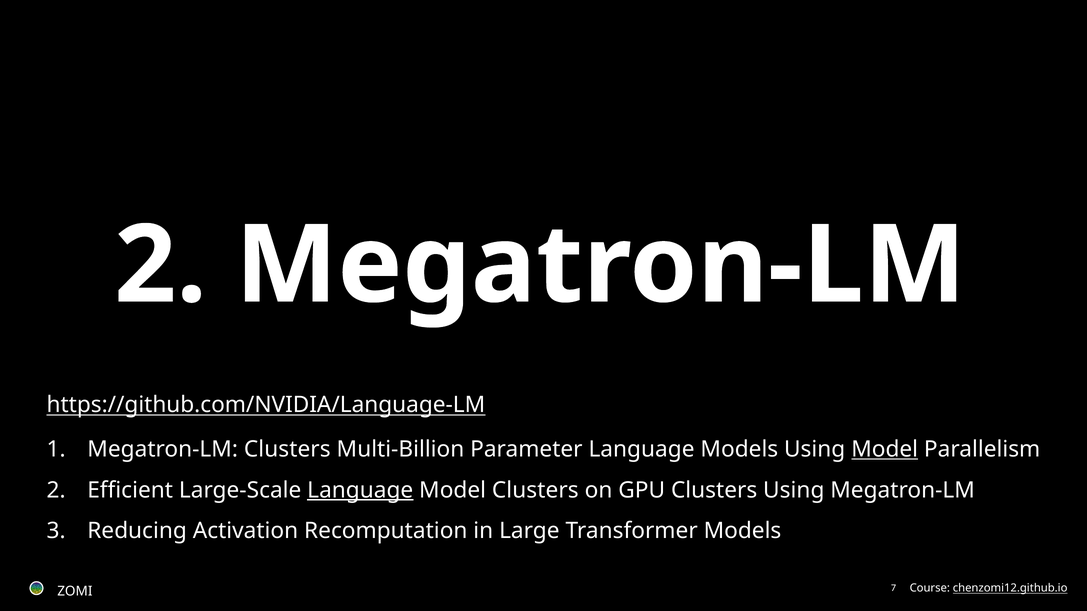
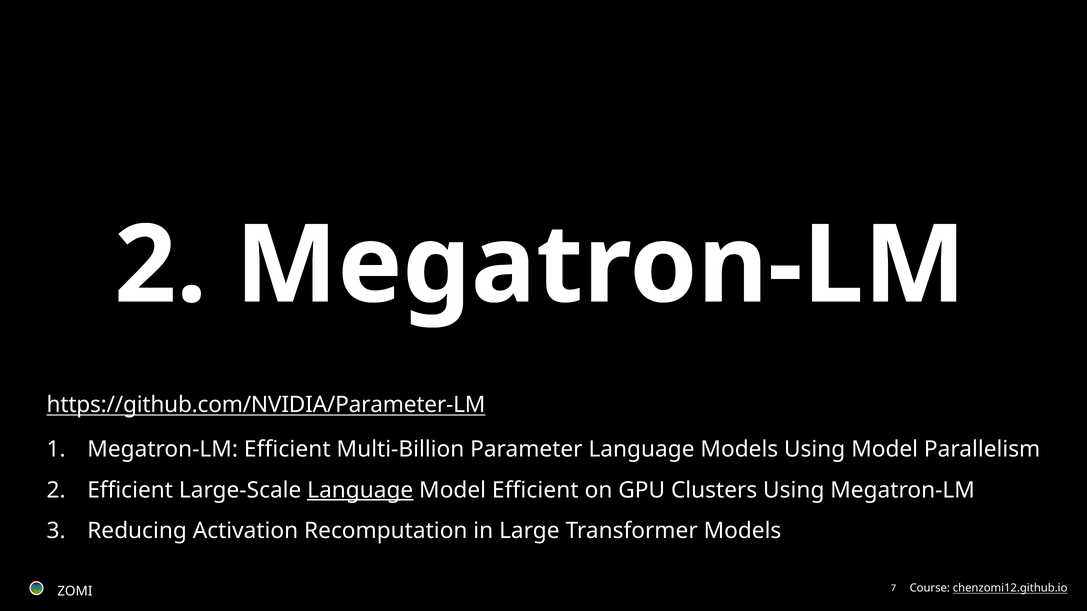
https://github.com/NVIDIA/Language-LM: https://github.com/NVIDIA/Language-LM -> https://github.com/NVIDIA/Parameter-LM
Megatron-LM Clusters: Clusters -> Efficient
Model at (885, 449) underline: present -> none
Model Clusters: Clusters -> Efficient
